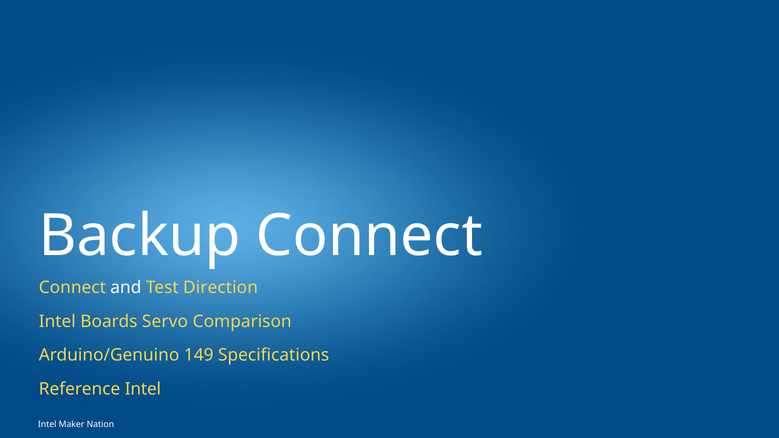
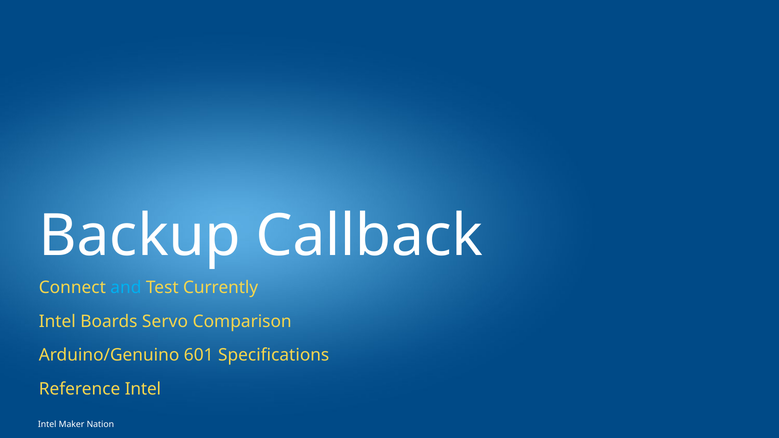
Backup Connect: Connect -> Callback
and colour: white -> light blue
Direction: Direction -> Currently
149: 149 -> 601
